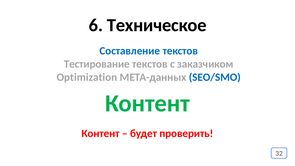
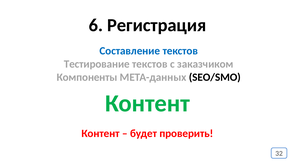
Техническое: Техническое -> Регистрация
Optimization: Optimization -> Компоненты
SEO/SMO colour: blue -> black
